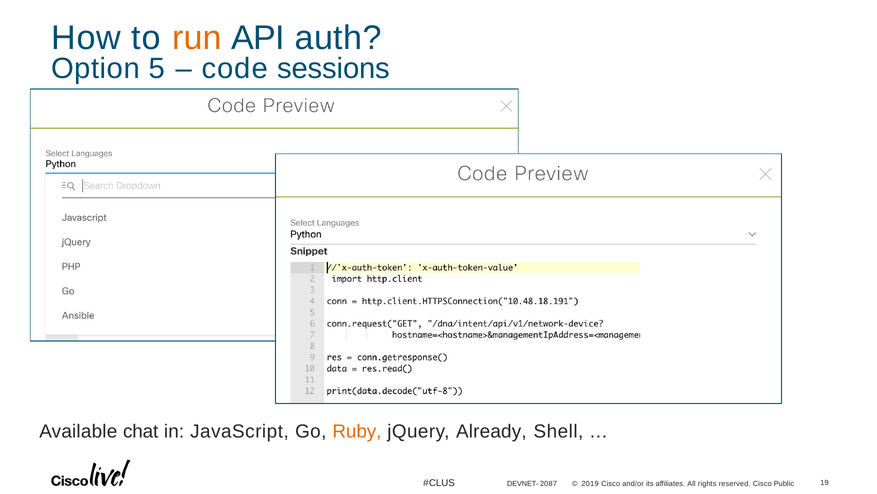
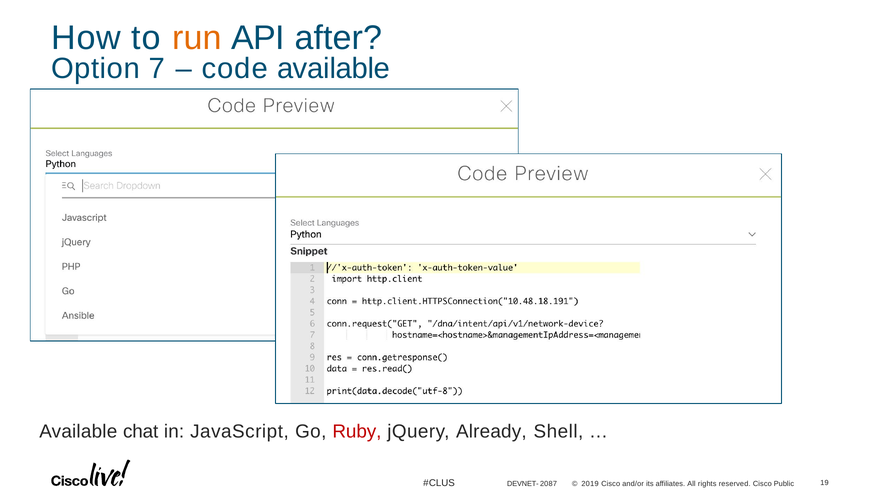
auth: auth -> after
5: 5 -> 7
code sessions: sessions -> available
Ruby colour: orange -> red
